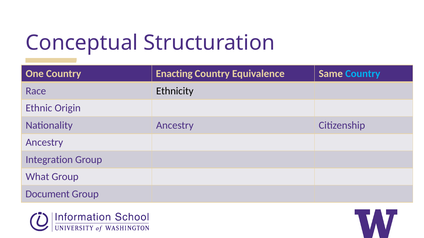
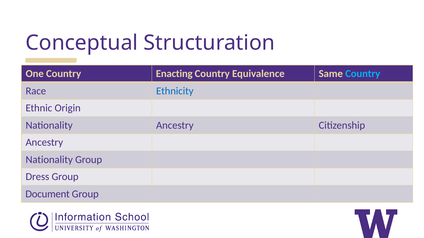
Ethnicity colour: black -> blue
Integration at (49, 160): Integration -> Nationality
What: What -> Dress
